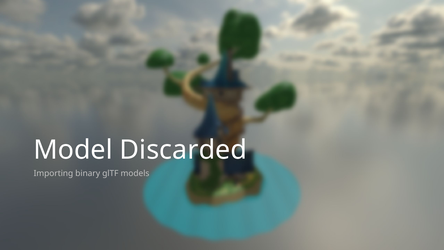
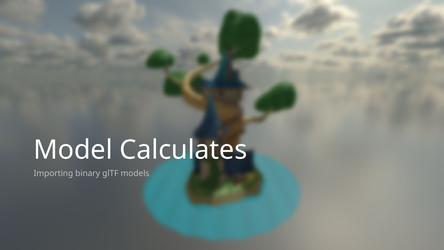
Discarded: Discarded -> Calculates
